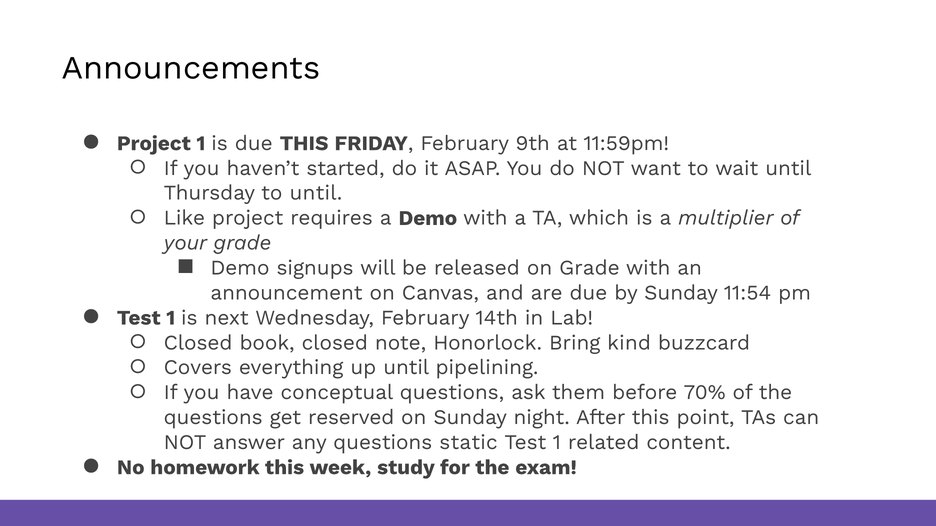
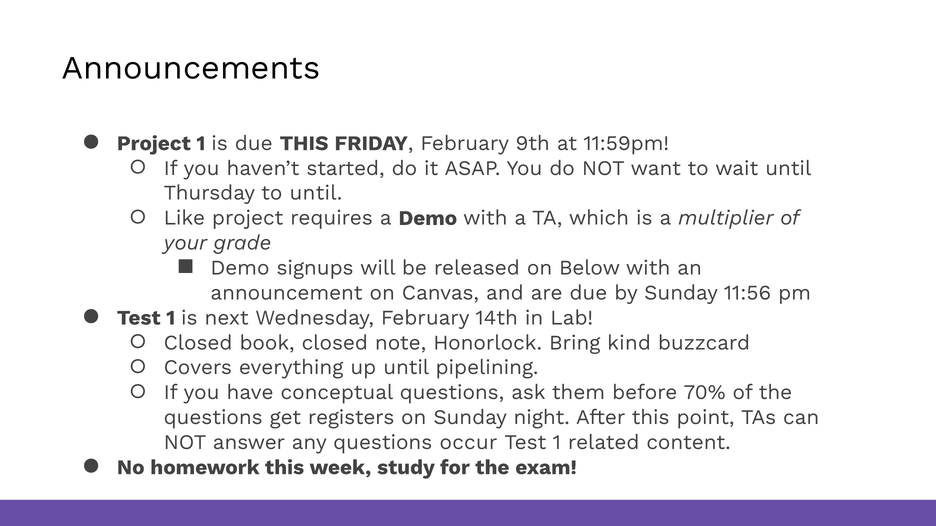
on Grade: Grade -> Below
11:54: 11:54 -> 11:56
reserved: reserved -> registers
static: static -> occur
